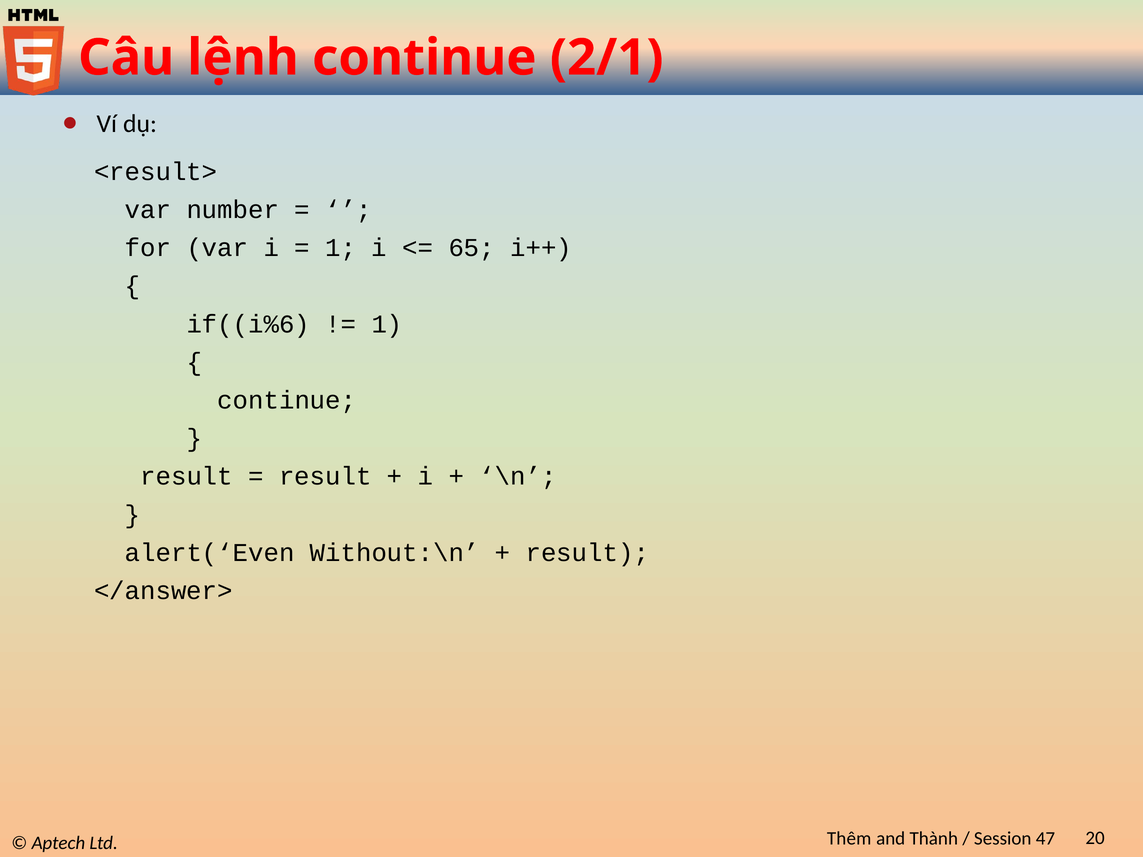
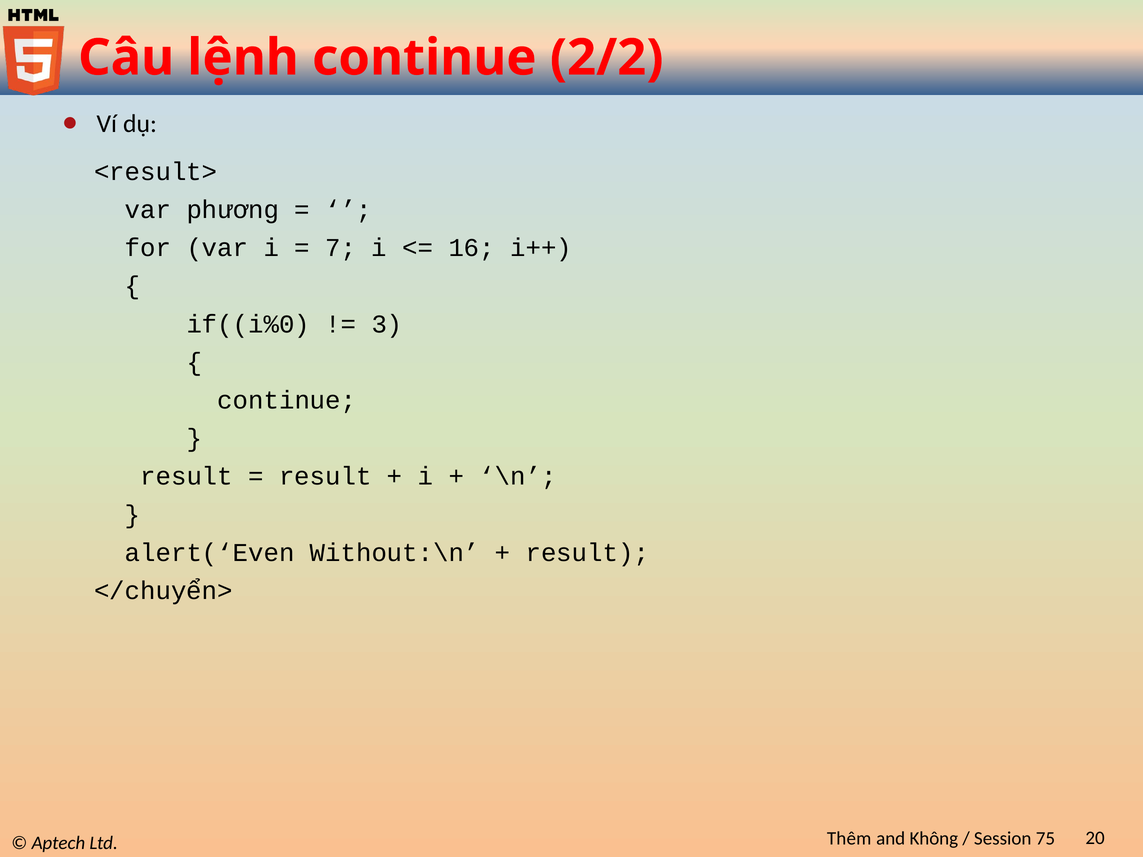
2/1: 2/1 -> 2/2
number: number -> phương
1 at (341, 248): 1 -> 7
65: 65 -> 16
if((i%6: if((i%6 -> if((i%0
1 at (387, 324): 1 -> 3
</answer>: </answer> -> </chuyển>
Thành: Thành -> Không
47: 47 -> 75
